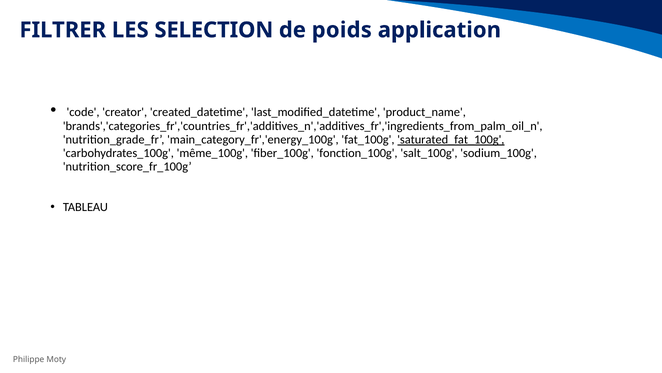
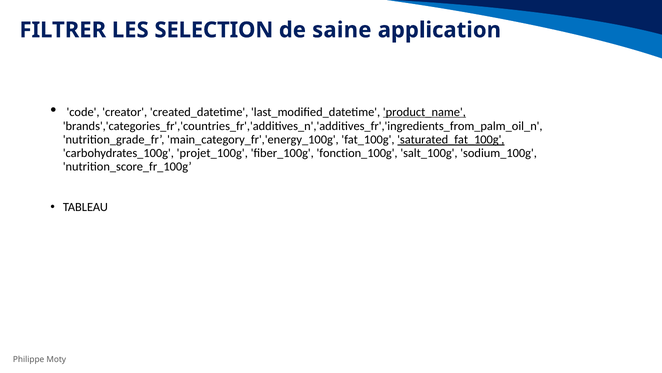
poids: poids -> saine
product_name underline: none -> present
même_100g: même_100g -> projet_100g
